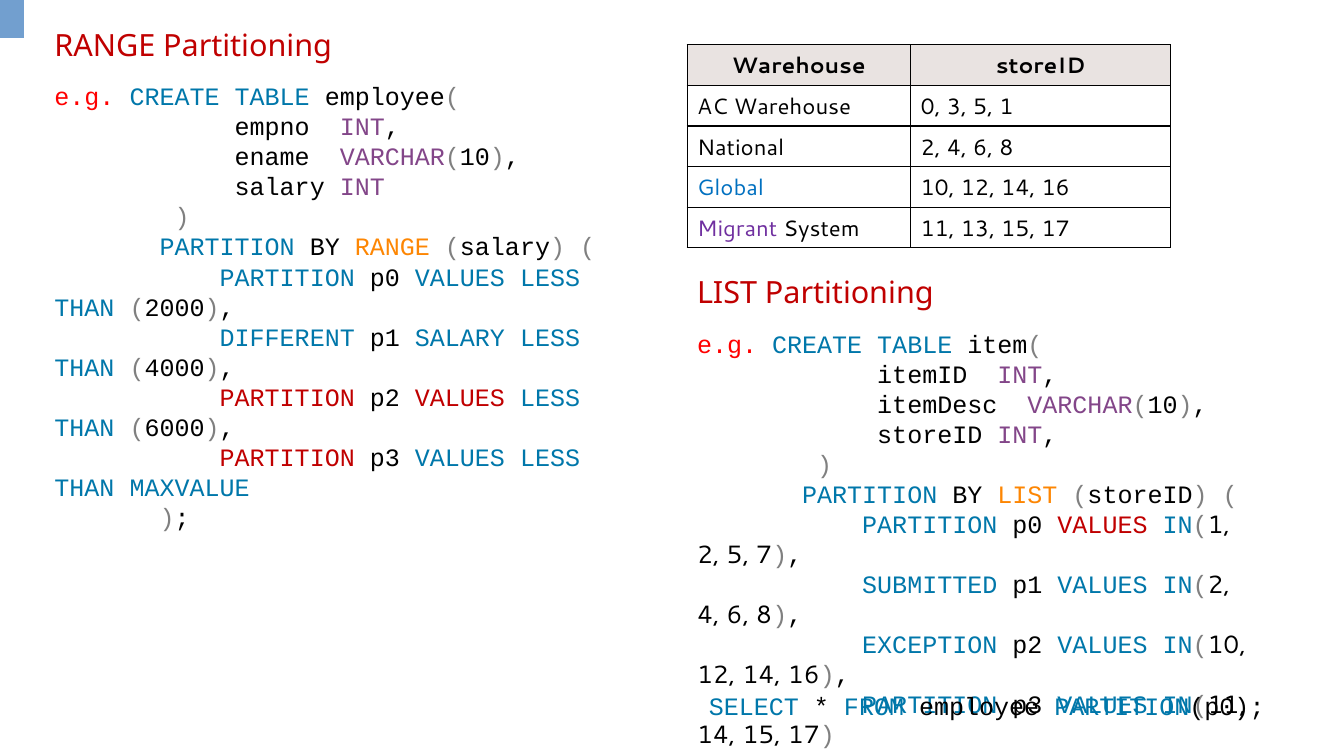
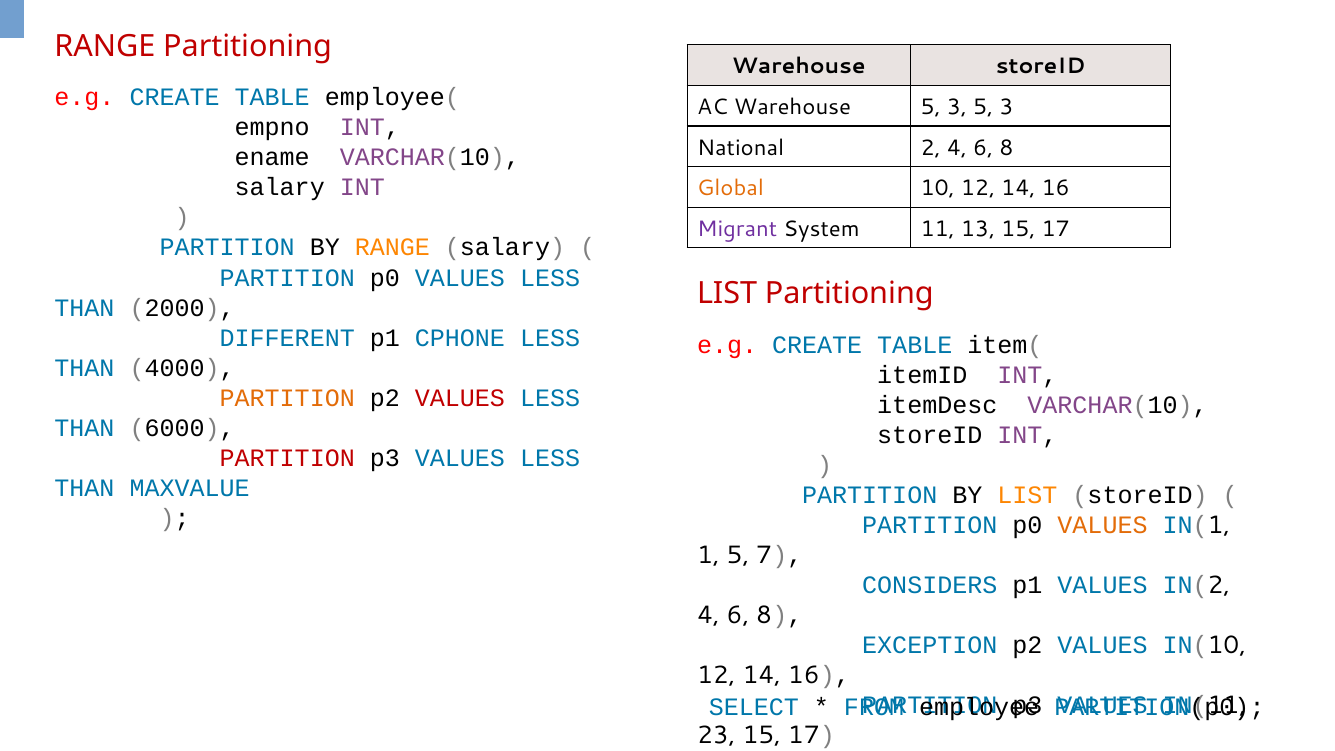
Warehouse 0: 0 -> 5
3 5 1: 1 -> 3
Global colour: blue -> orange
p1 SALARY: SALARY -> CPHONE
PARTITION at (287, 398) colour: red -> orange
VALUES at (1103, 525) colour: red -> orange
2 at (708, 555): 2 -> 1
SUBMITTED: SUBMITTED -> CONSIDERS
14 at (716, 736): 14 -> 23
